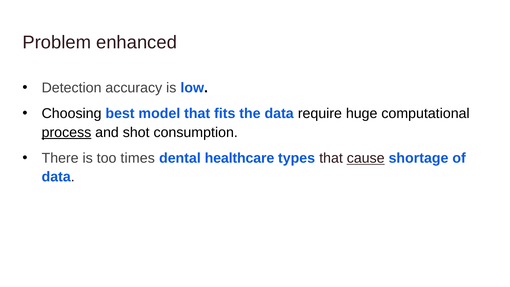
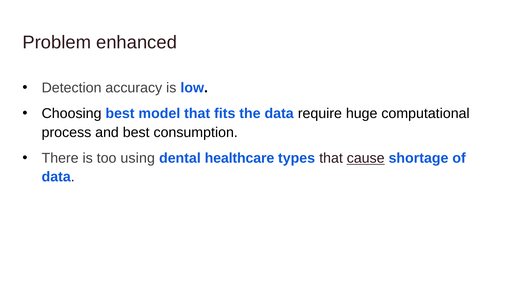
process underline: present -> none
and shot: shot -> best
times: times -> using
